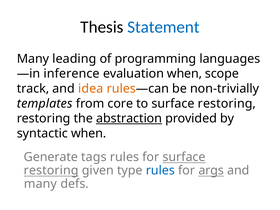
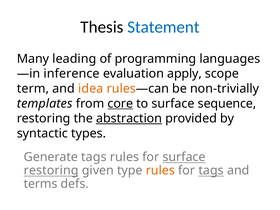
evaluation when: when -> apply
track: track -> term
core underline: none -> present
to surface restoring: restoring -> sequence
syntactic when: when -> types
rules at (160, 170) colour: blue -> orange
for args: args -> tags
many at (40, 184): many -> terms
